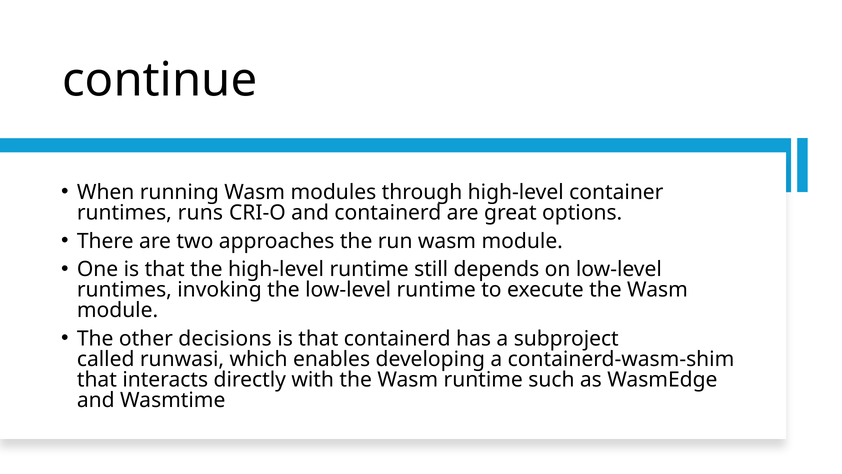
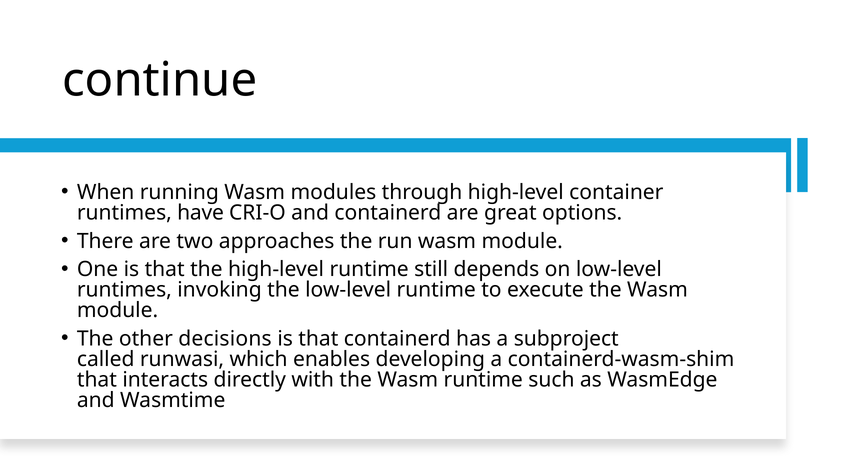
runs: runs -> have
